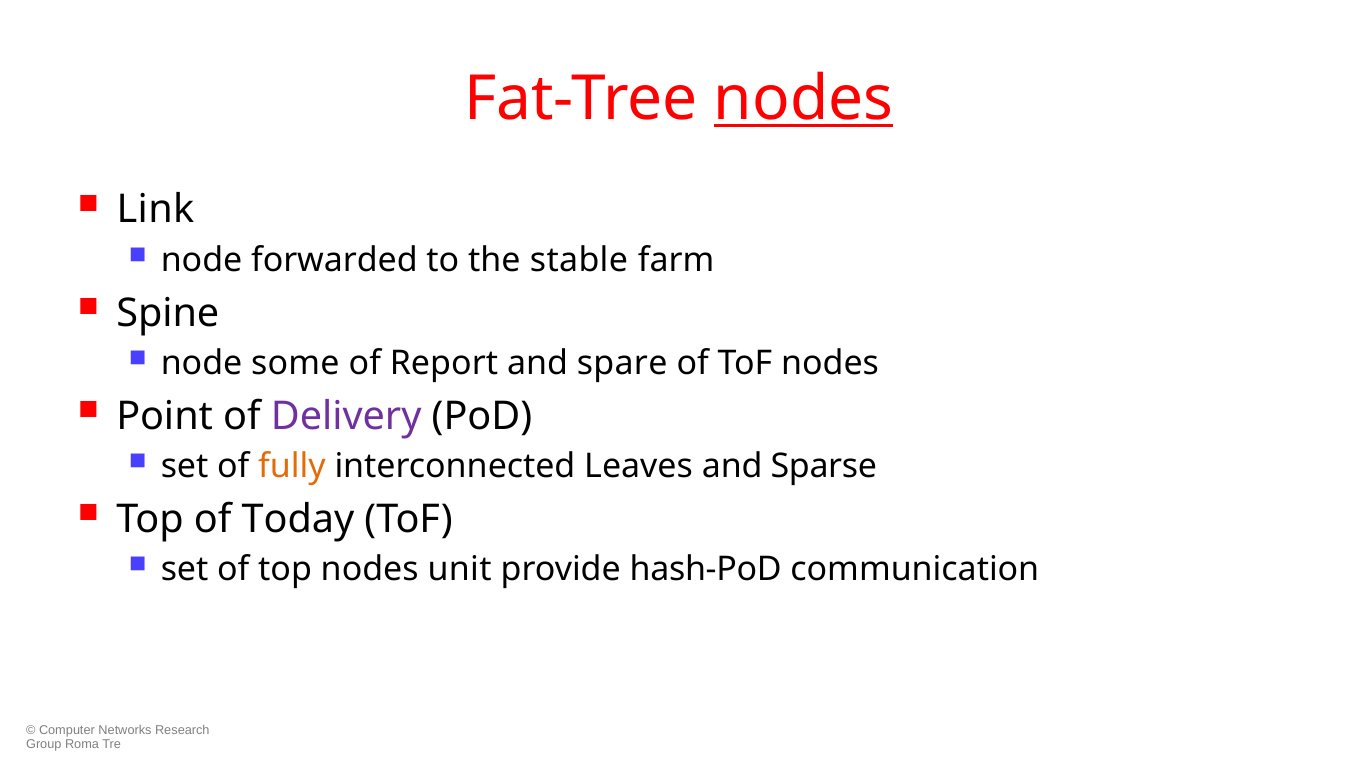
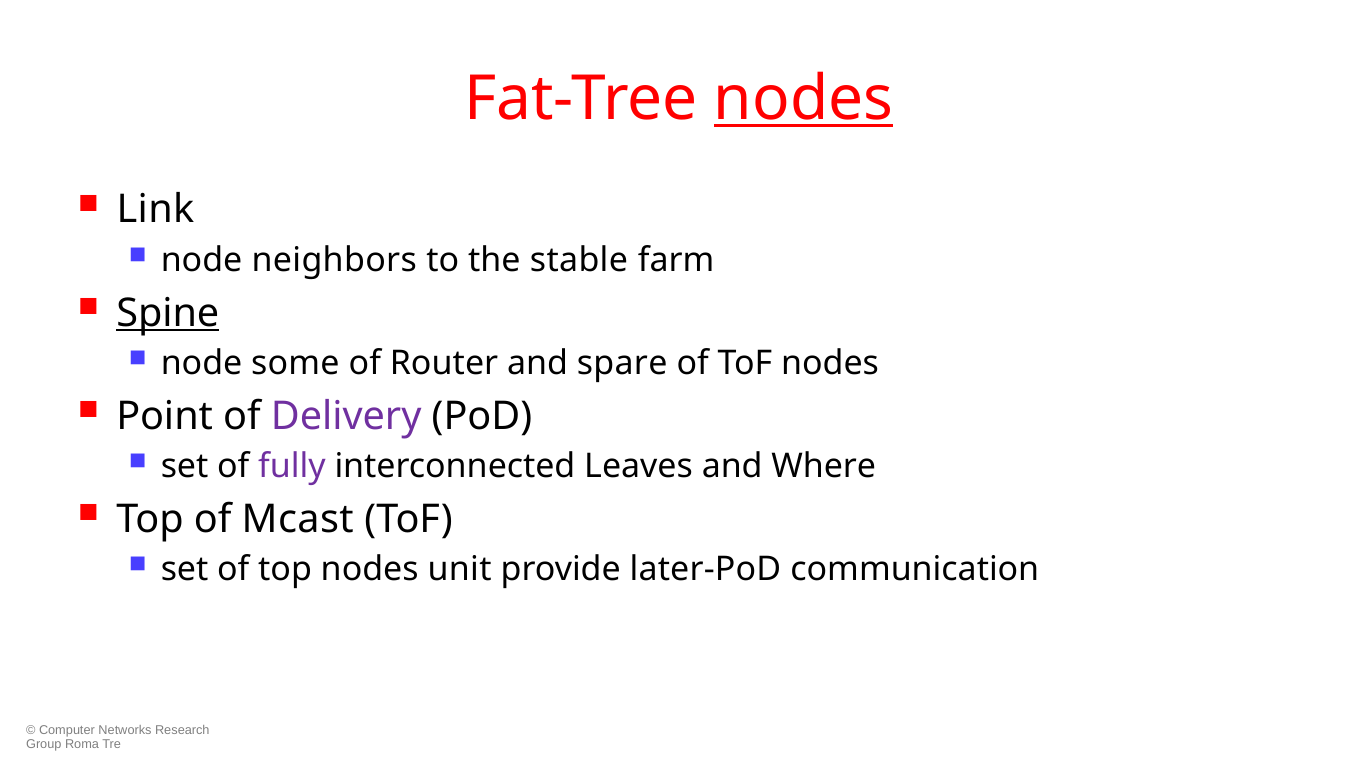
forwarded: forwarded -> neighbors
Spine underline: none -> present
Report: Report -> Router
fully colour: orange -> purple
Sparse: Sparse -> Where
Today: Today -> Mcast
hash-PoD: hash-PoD -> later-PoD
